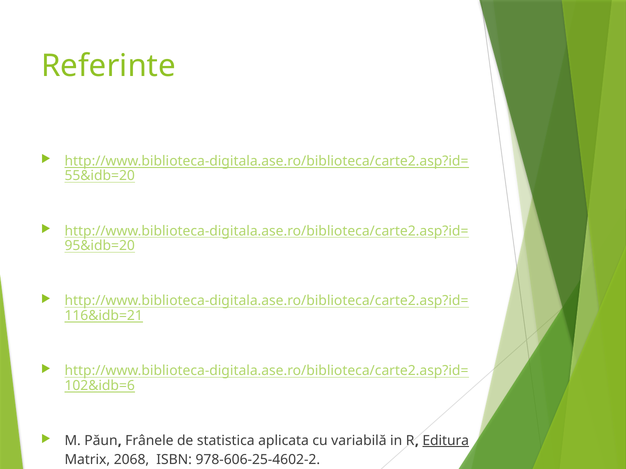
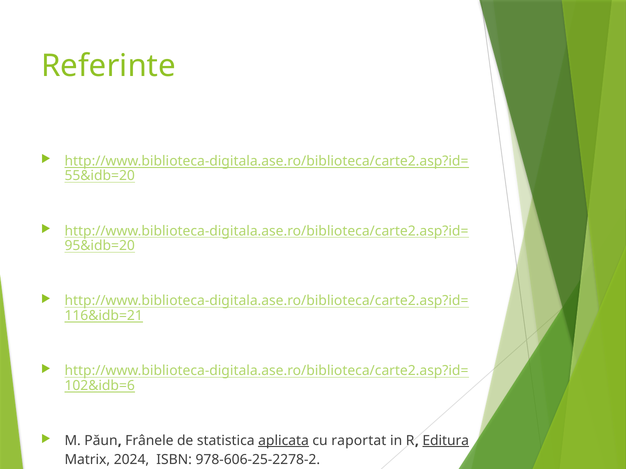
aplicata underline: none -> present
variabilă: variabilă -> raportat
2068: 2068 -> 2024
978-606-25-4602-2: 978-606-25-4602-2 -> 978-606-25-2278-2
